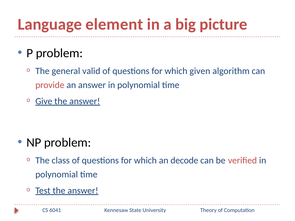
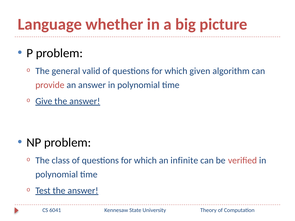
element: element -> whether
decode: decode -> infinite
